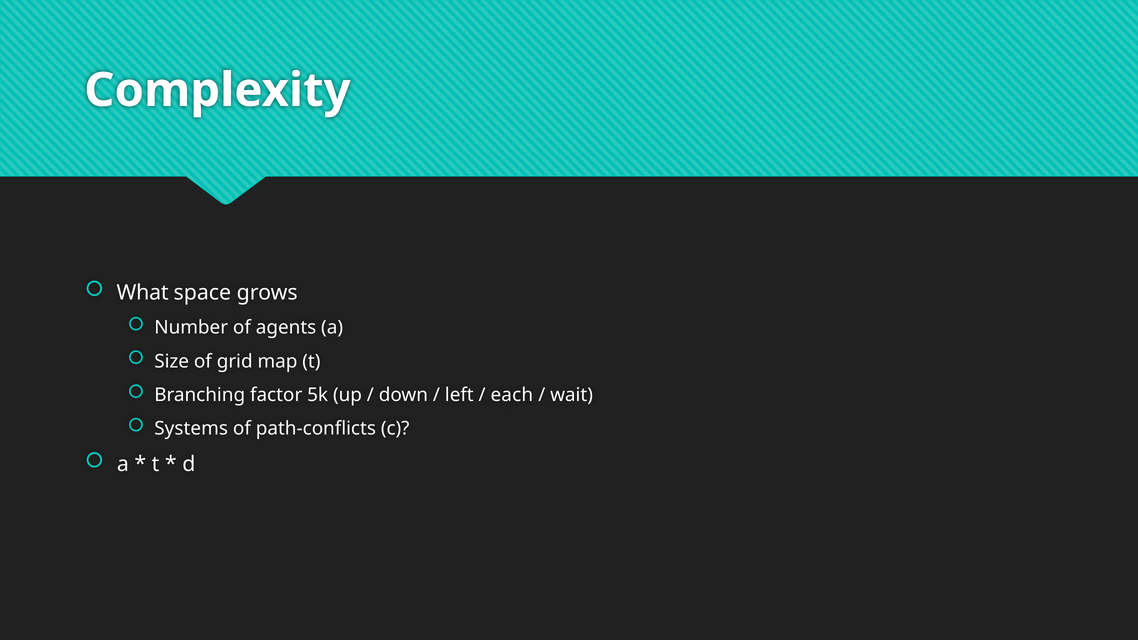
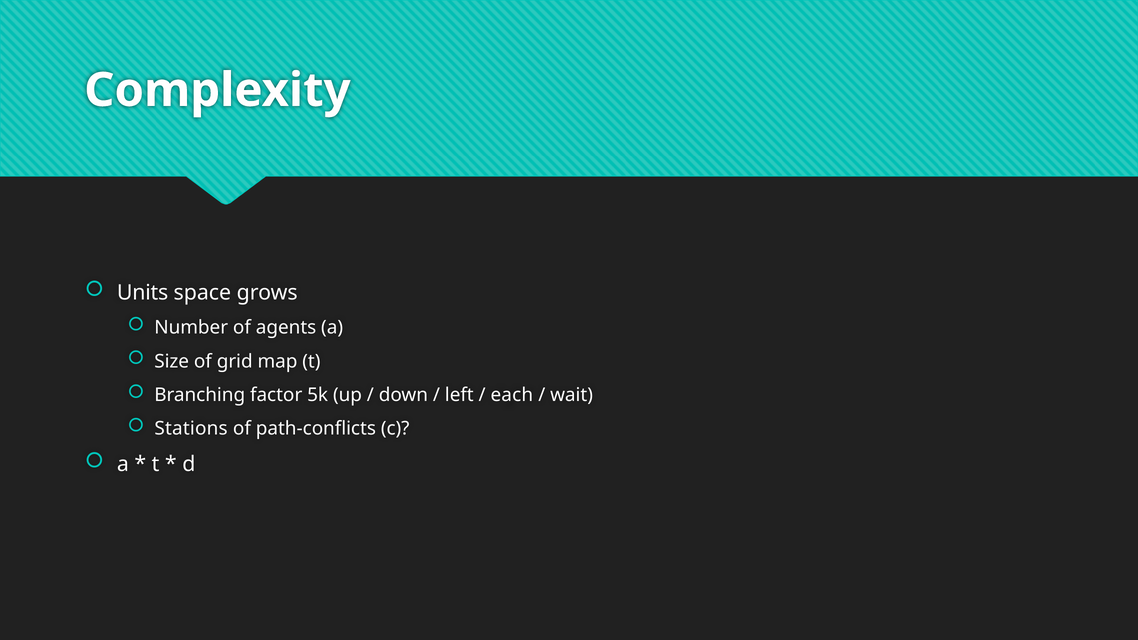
What: What -> Units
Systems: Systems -> Stations
